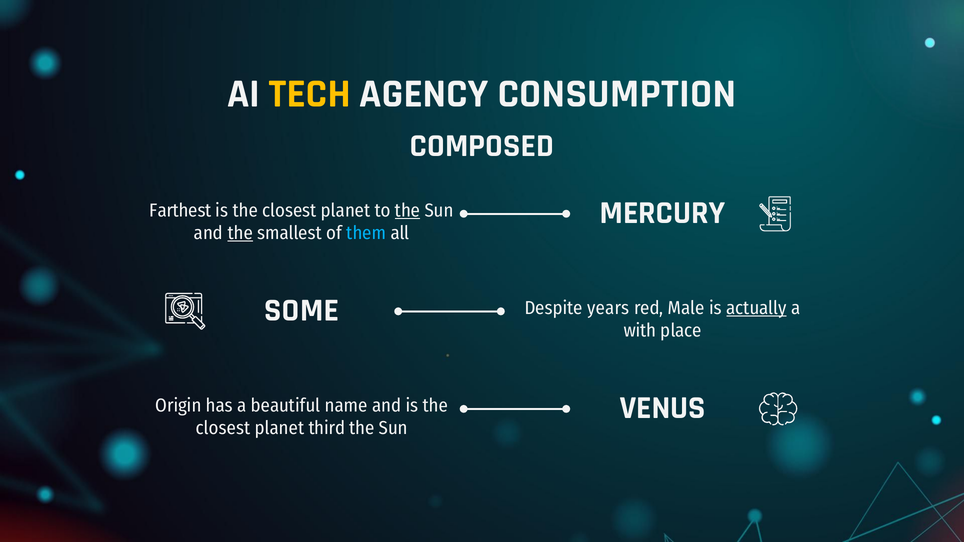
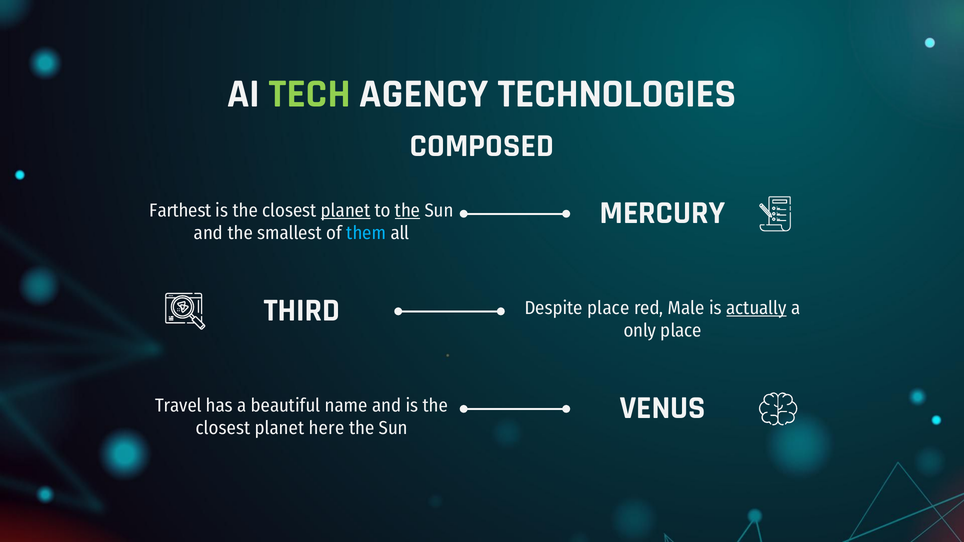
TECH colour: yellow -> light green
CONSUMPTION: CONSUMPTION -> TECHNOLOGIES
planet at (346, 211) underline: none -> present
the at (240, 233) underline: present -> none
SOME: SOME -> THIRD
Despite years: years -> place
with: with -> only
Origin: Origin -> Travel
third: third -> here
